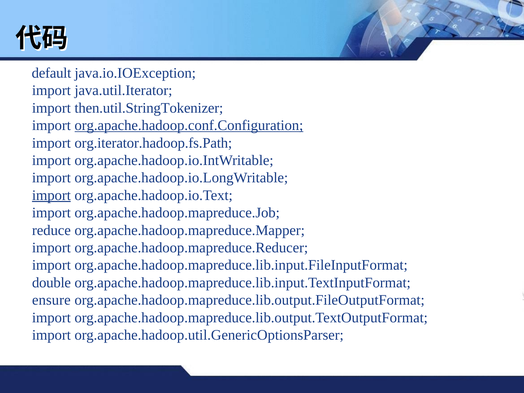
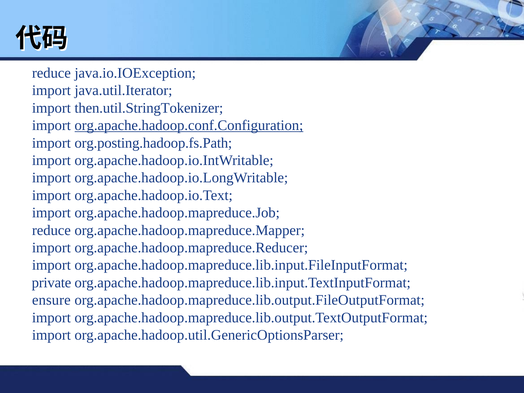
default at (51, 73): default -> reduce
org.iterator.hadoop.fs.Path: org.iterator.hadoop.fs.Path -> org.posting.hadoop.fs.Path
import at (51, 195) underline: present -> none
double: double -> private
